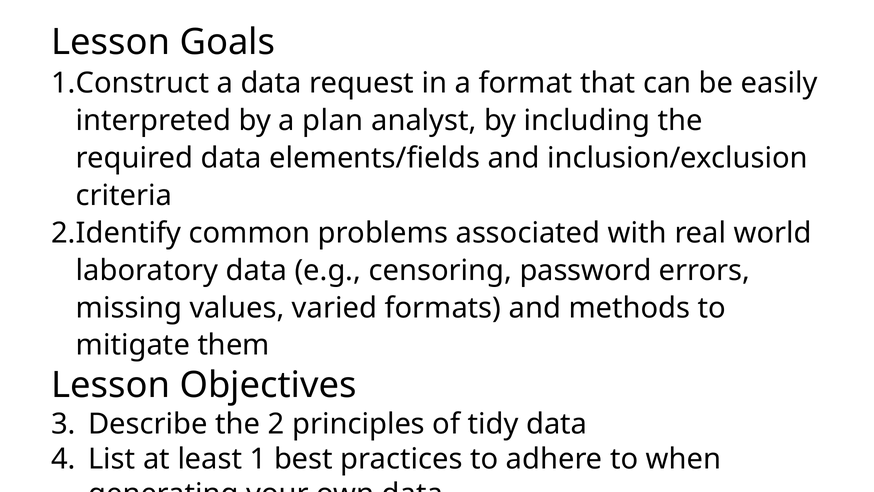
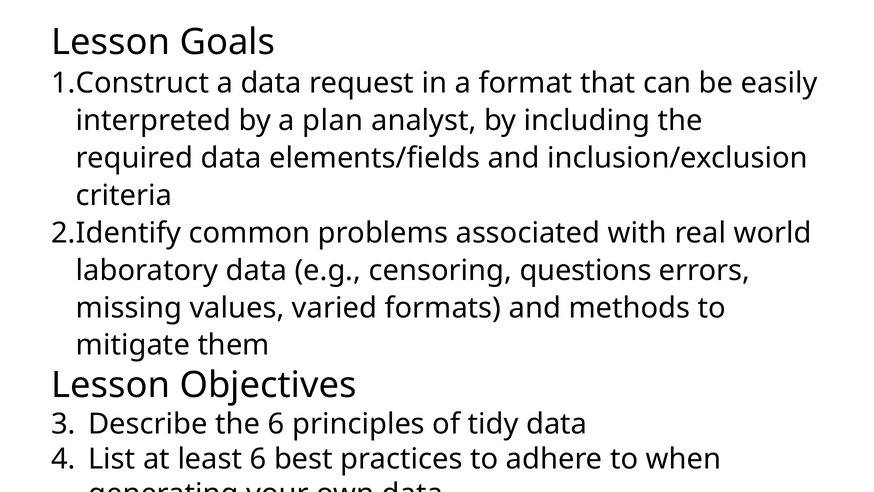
password: password -> questions
the 2: 2 -> 6
least 1: 1 -> 6
